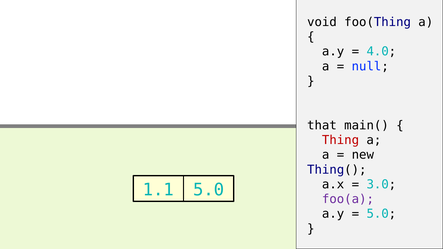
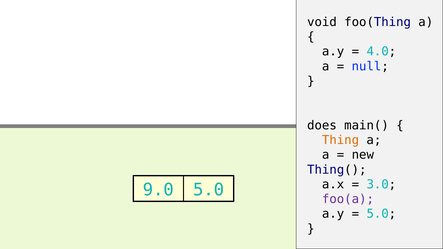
that: that -> does
Thing colour: red -> orange
1.1: 1.1 -> 9.0
